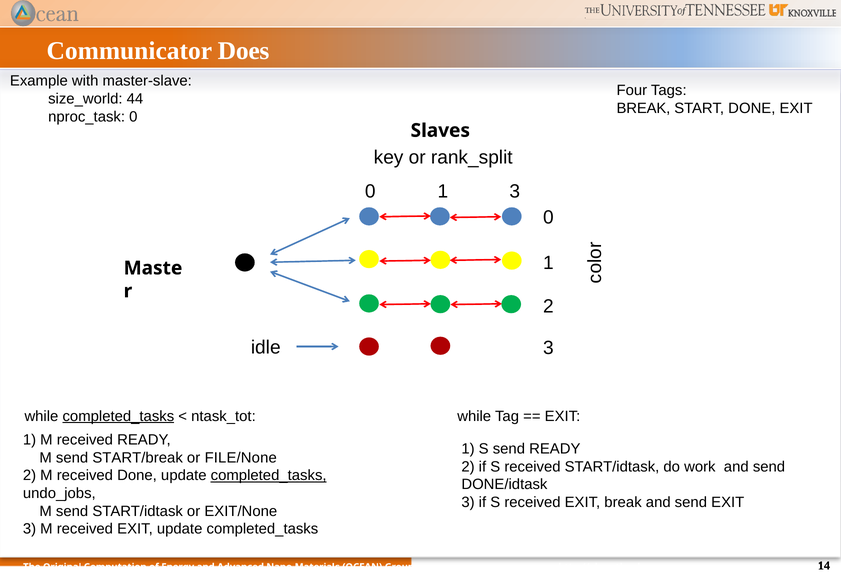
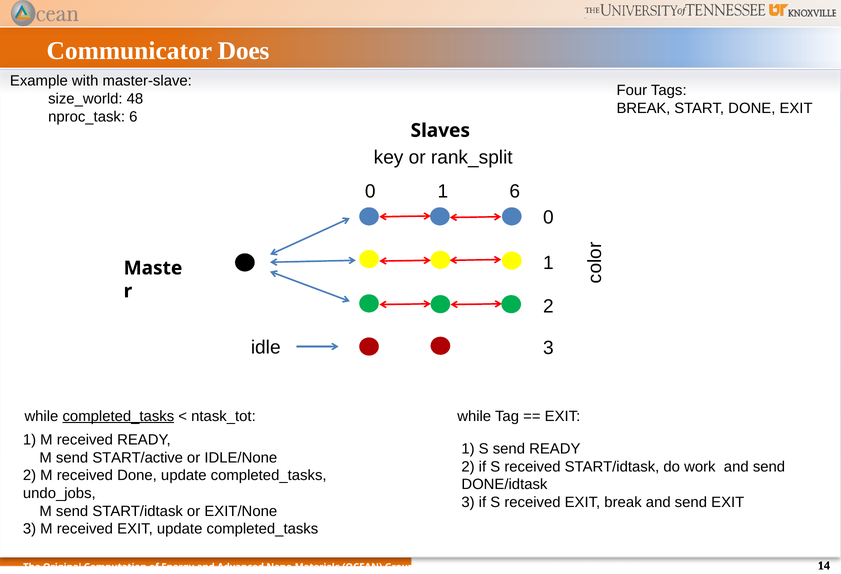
44: 44 -> 48
nproc_task 0: 0 -> 6
1 3: 3 -> 6
START/break: START/break -> START/active
FILE/None: FILE/None -> IDLE/None
completed_tasks at (269, 475) underline: present -> none
